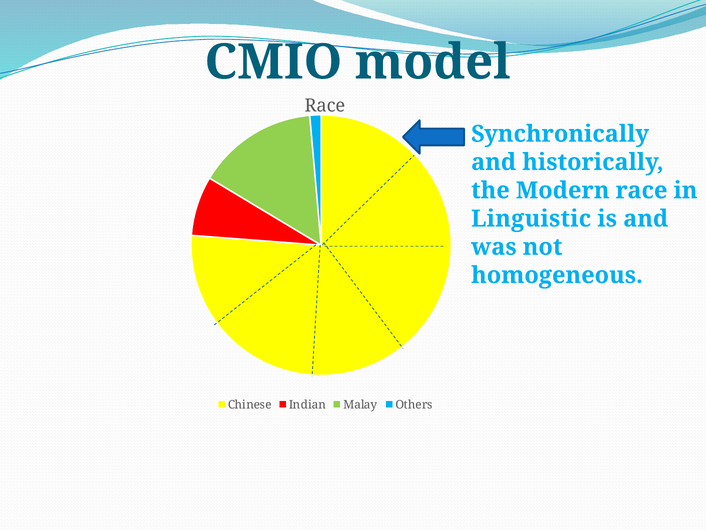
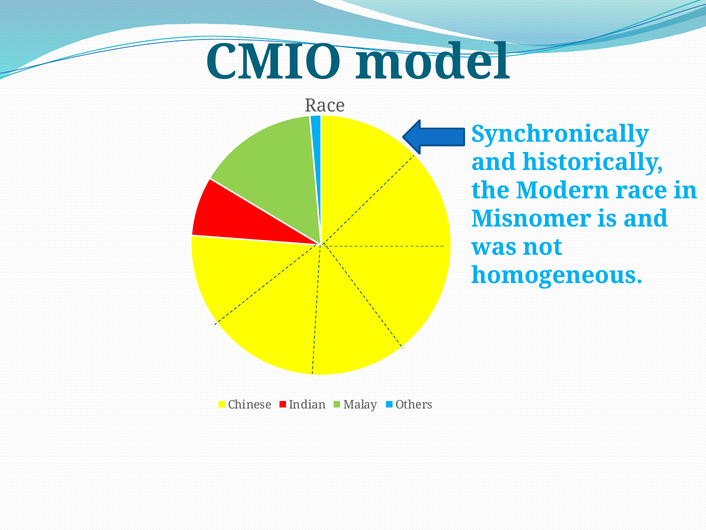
Linguistic: Linguistic -> Misnomer
